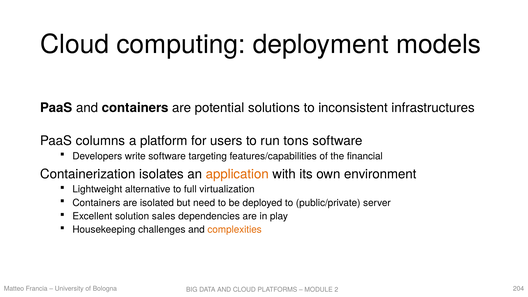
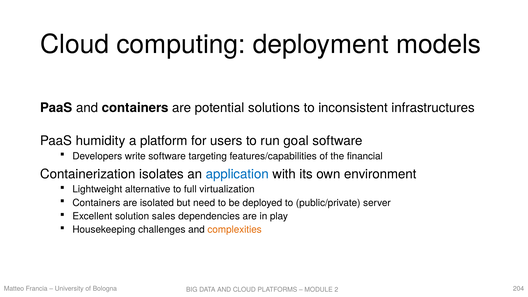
columns: columns -> humidity
tons: tons -> goal
application colour: orange -> blue
